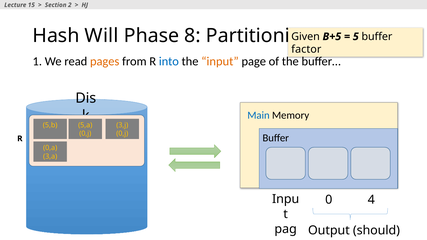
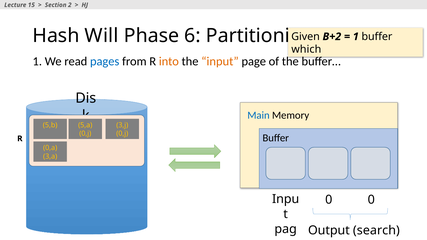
8: 8 -> 6
B+5: B+5 -> B+2
5 at (356, 37): 5 -> 1
factor: factor -> which
pages at (105, 62) colour: orange -> blue
into colour: blue -> orange
0 4: 4 -> 0
should: should -> search
